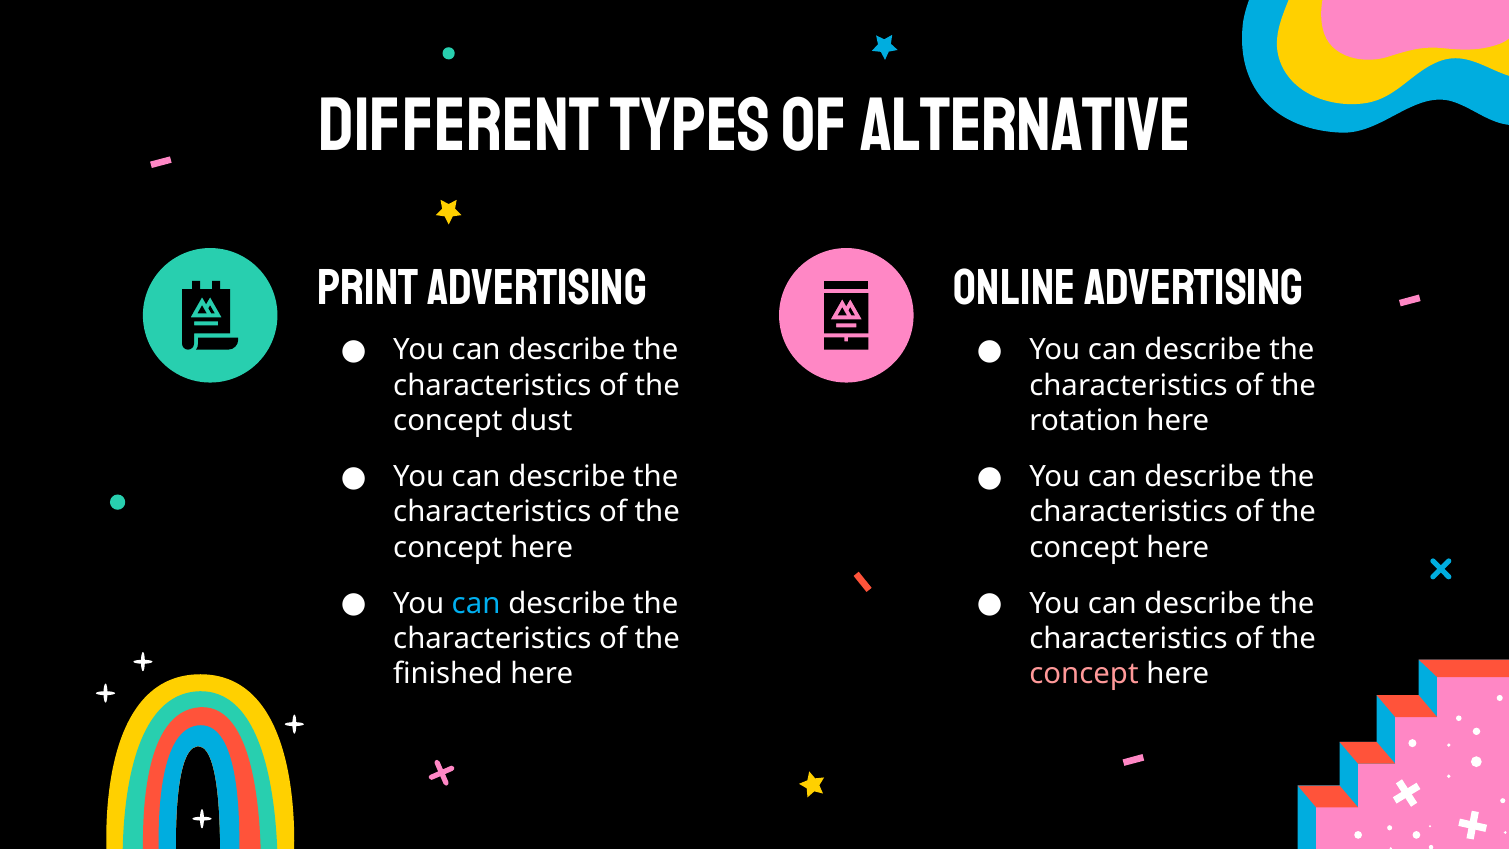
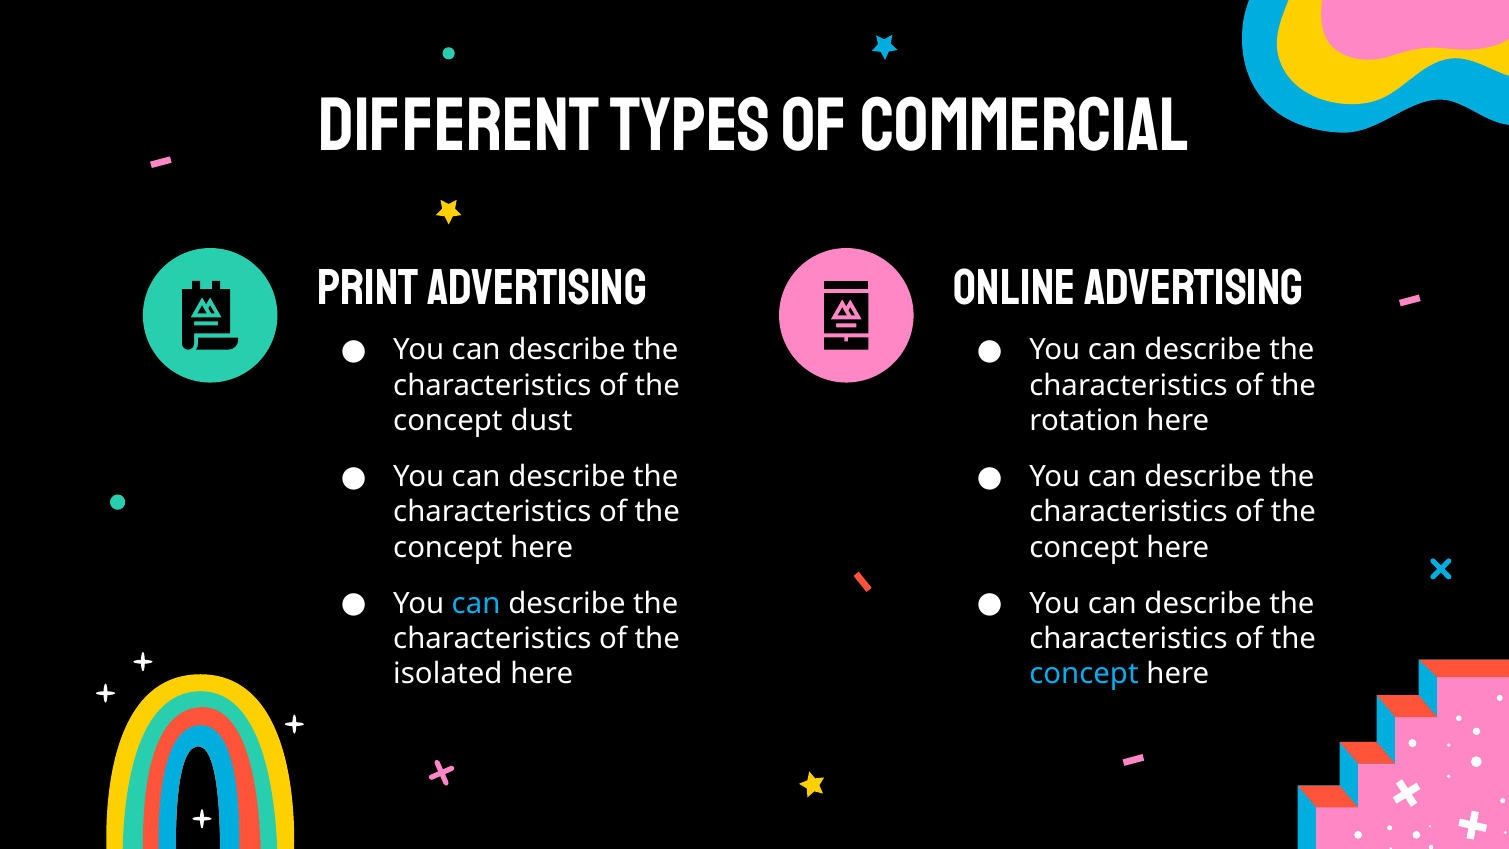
alternative: alternative -> commercial
finished: finished -> isolated
concept at (1084, 674) colour: pink -> light blue
